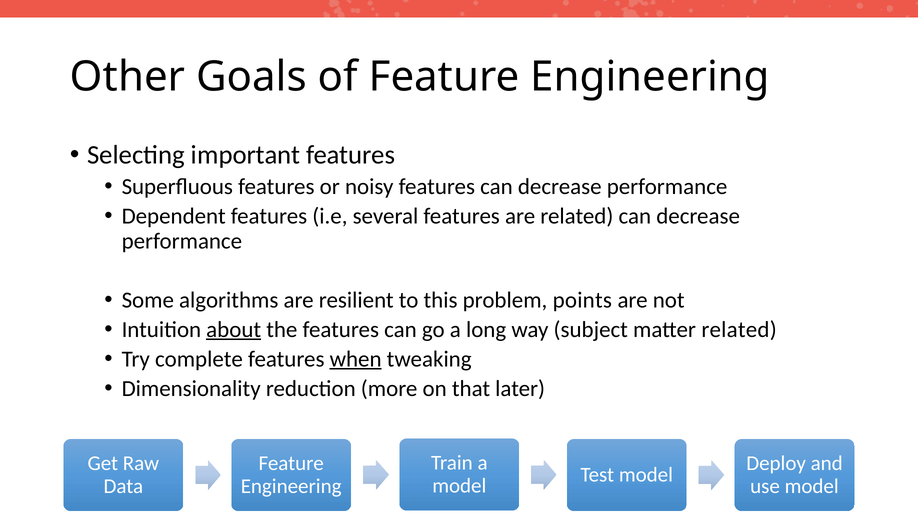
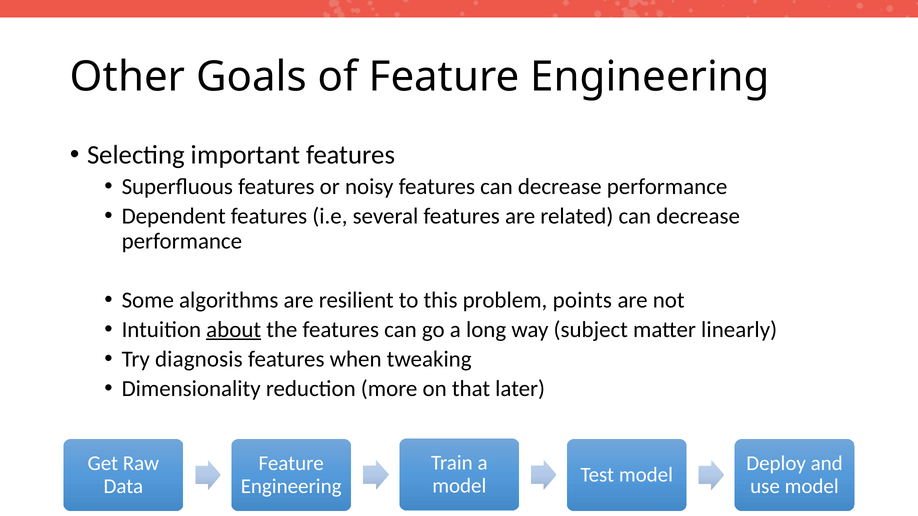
matter related: related -> linearly
complete: complete -> diagnosis
when underline: present -> none
